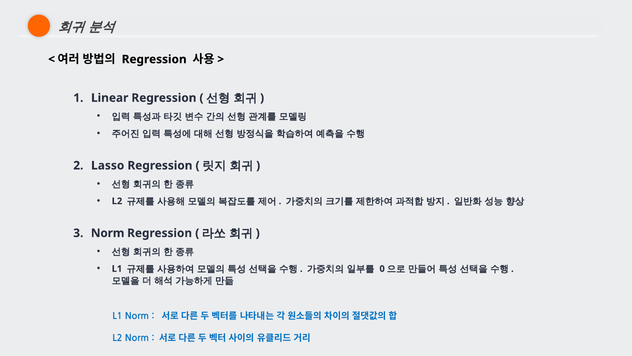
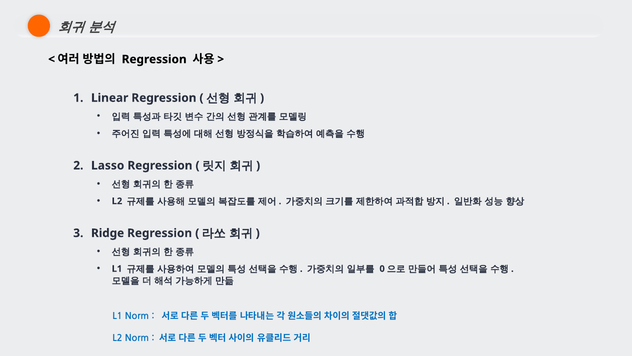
Norm at (108, 233): Norm -> Ridge
